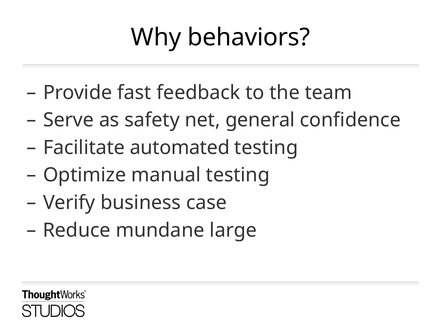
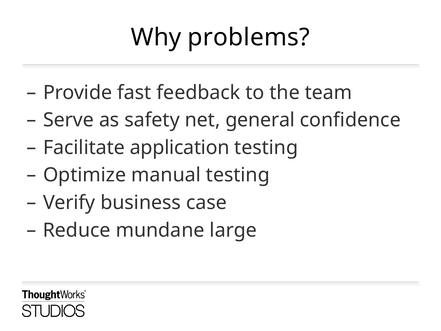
behaviors: behaviors -> problems
automated: automated -> application
